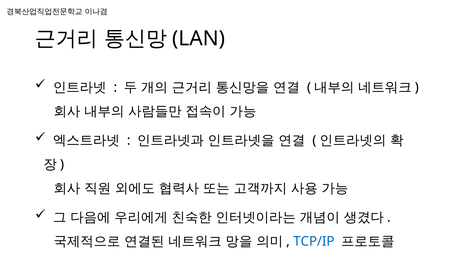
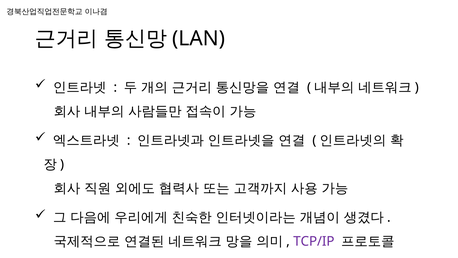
TCP/IP colour: blue -> purple
